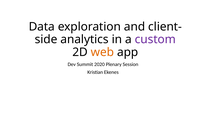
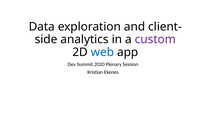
web colour: orange -> blue
